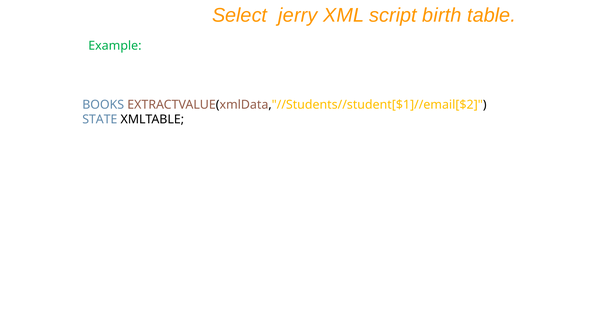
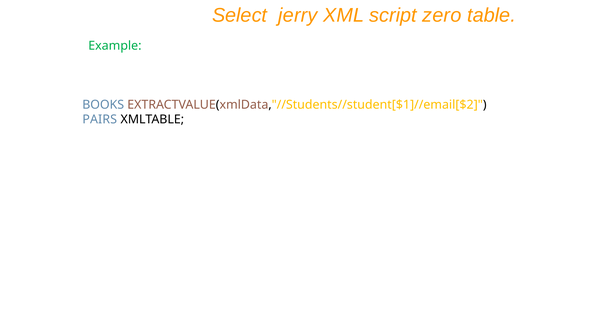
birth: birth -> zero
STATE: STATE -> PAIRS
